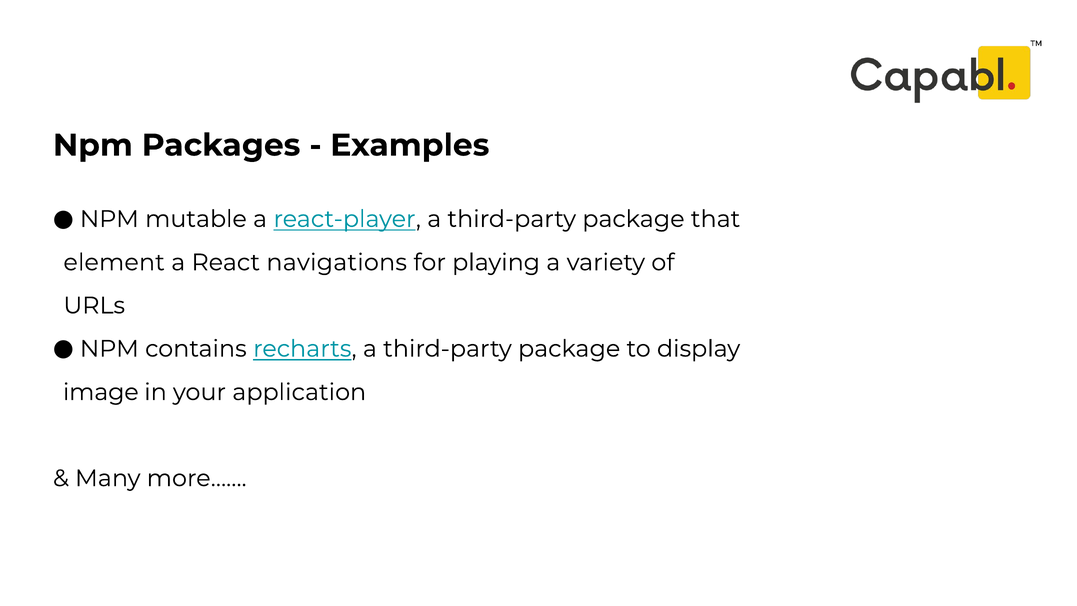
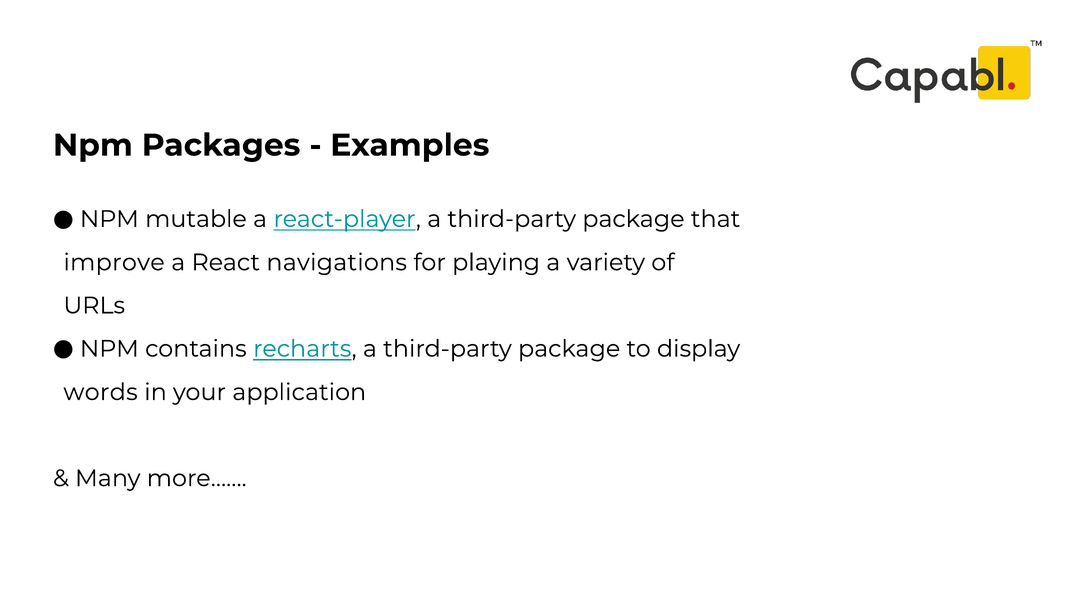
element: element -> improve
image: image -> words
